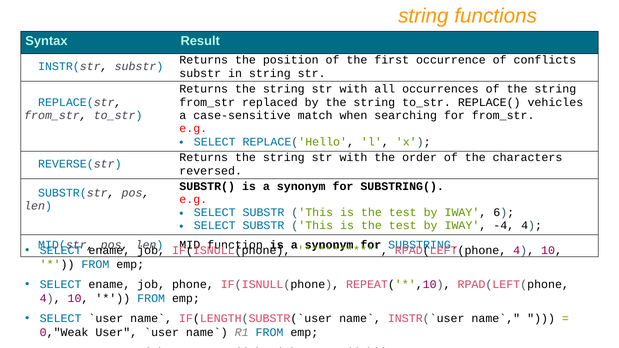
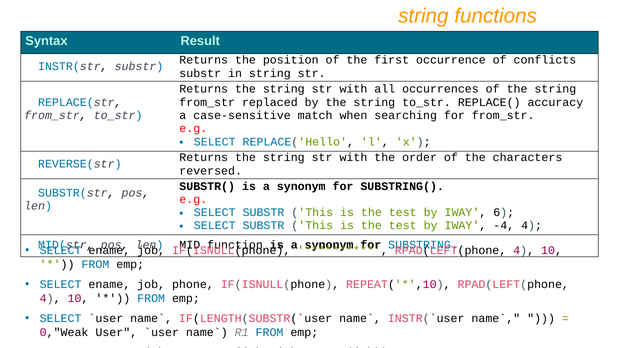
vehicles: vehicles -> accuracy
